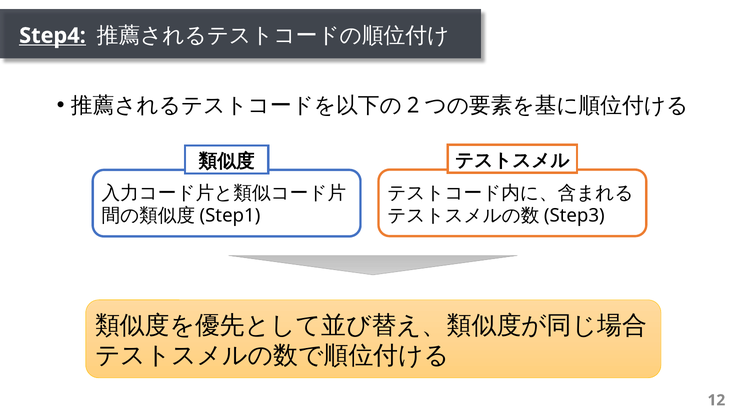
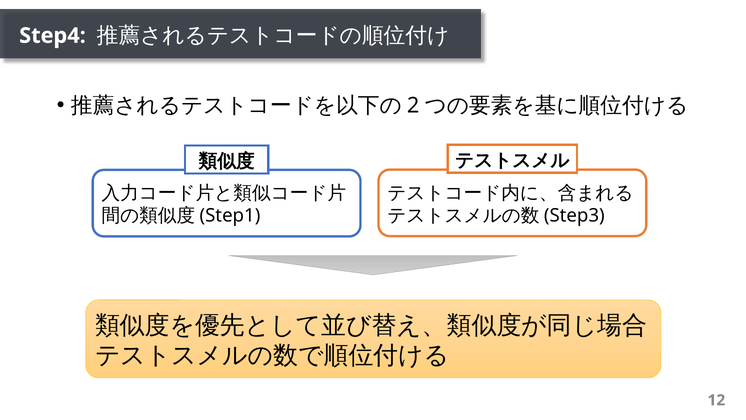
Step4 underline: present -> none
